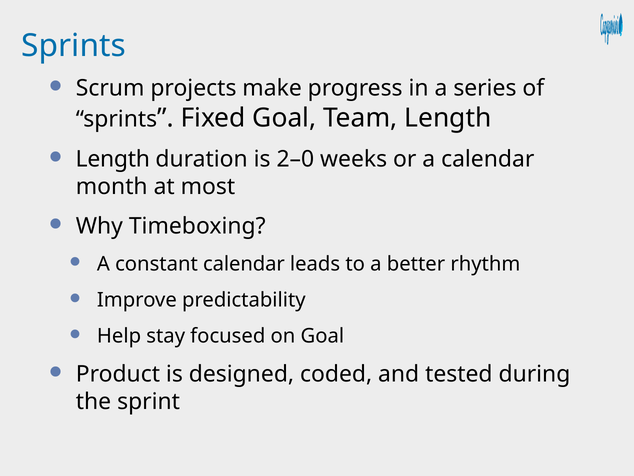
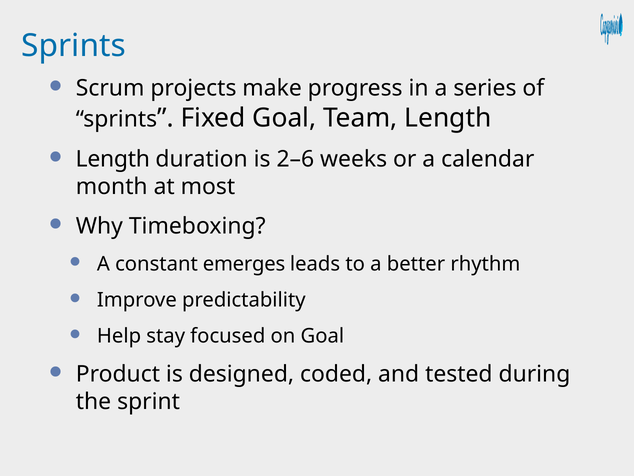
2–0: 2–0 -> 2–6
constant calendar: calendar -> emerges
